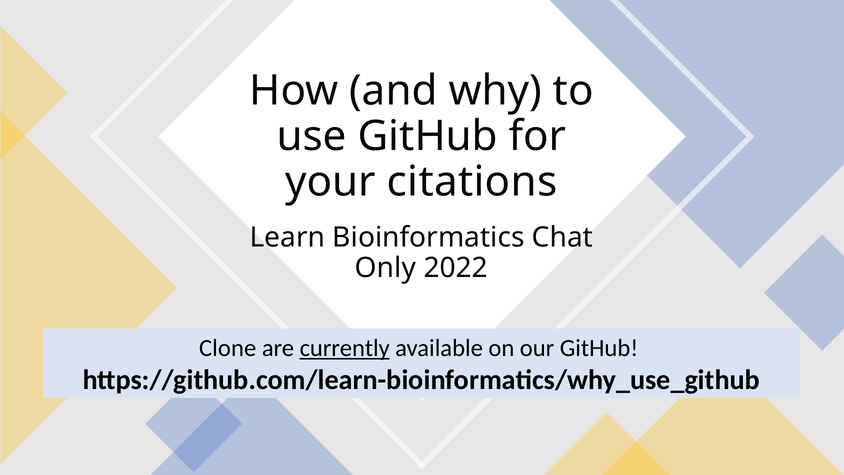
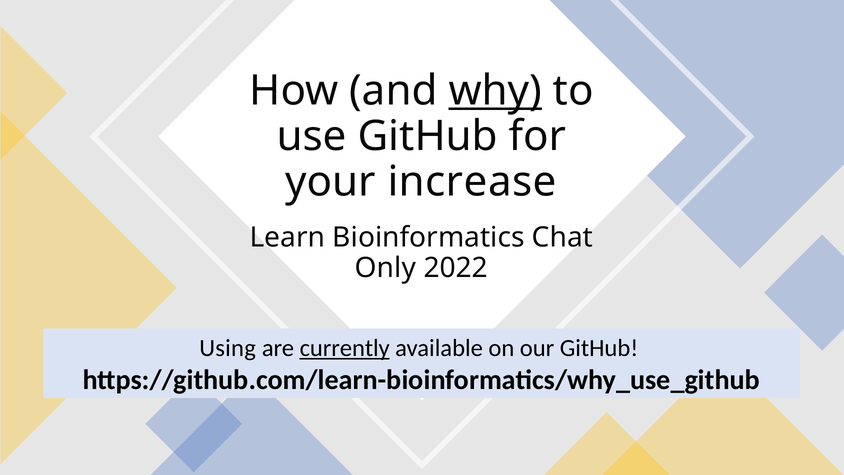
why underline: none -> present
citations: citations -> increase
Clone: Clone -> Using
